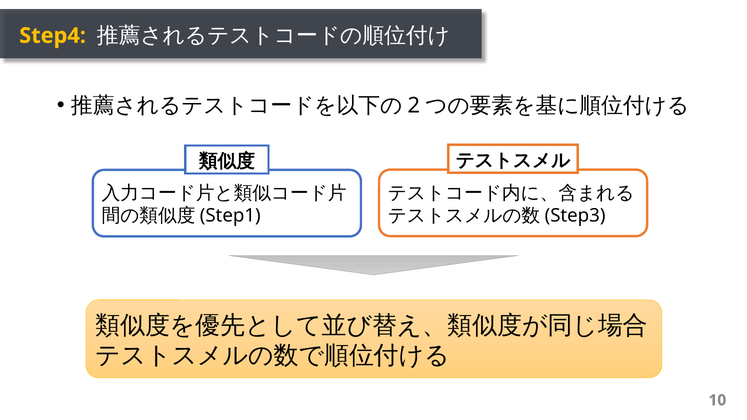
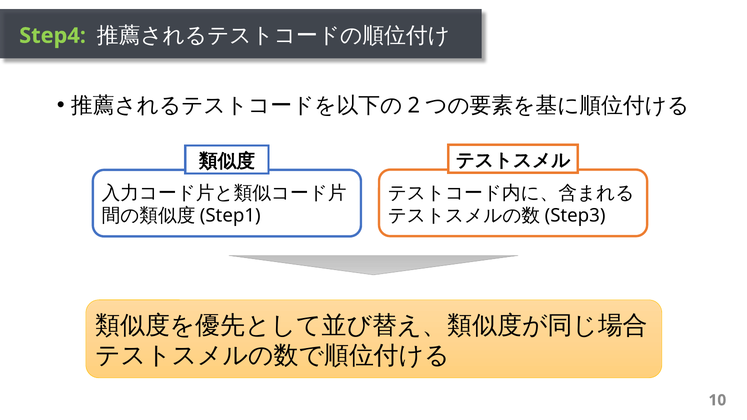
Step4 colour: yellow -> light green
